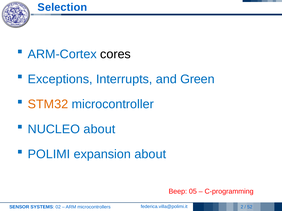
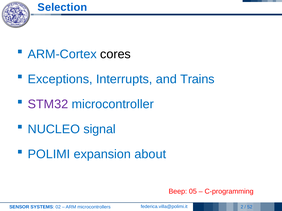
Green: Green -> Trains
STM32 colour: orange -> purple
NUCLEO about: about -> signal
